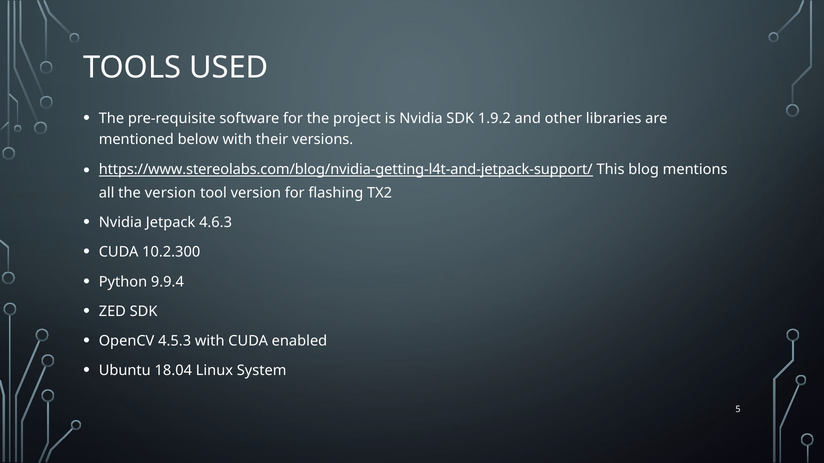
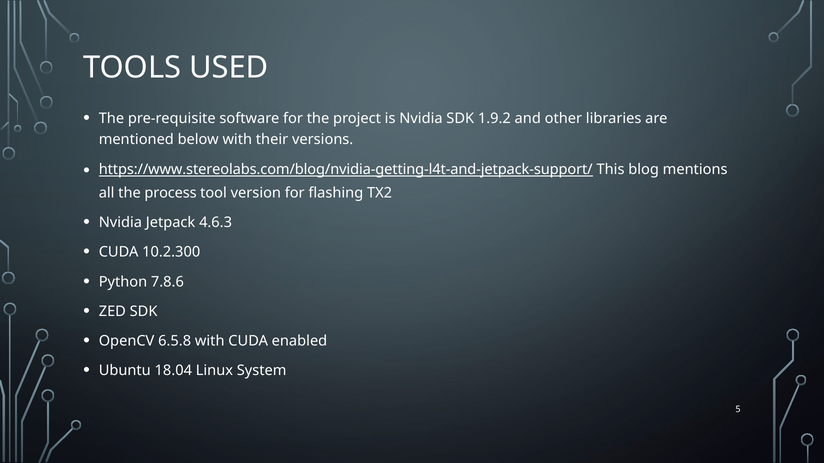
the version: version -> process
9.9.4: 9.9.4 -> 7.8.6
4.5.3: 4.5.3 -> 6.5.8
